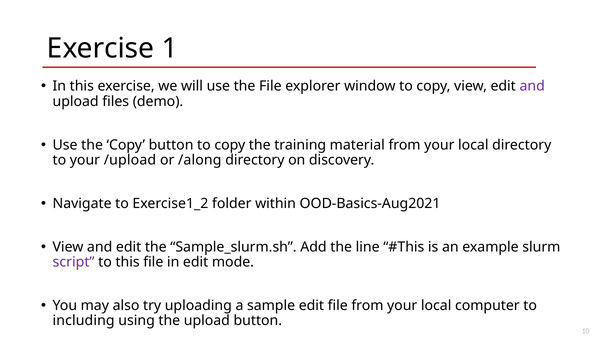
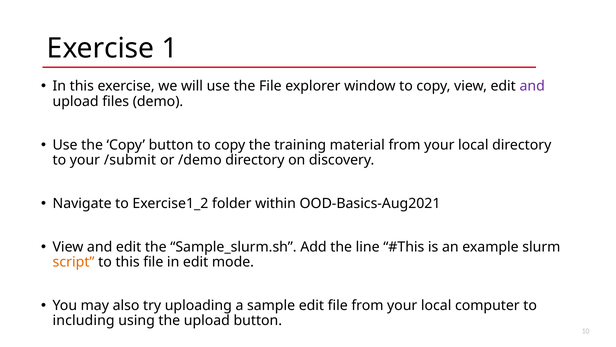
/upload: /upload -> /submit
/along: /along -> /demo
script colour: purple -> orange
